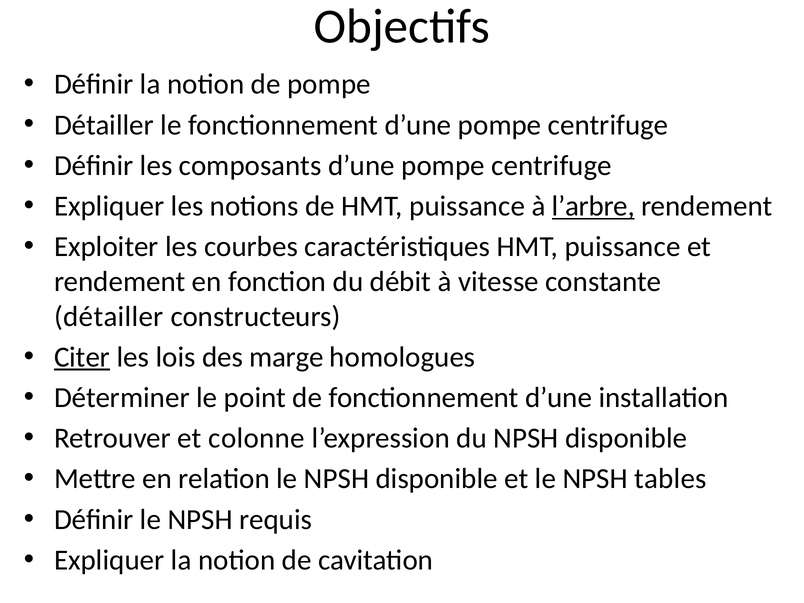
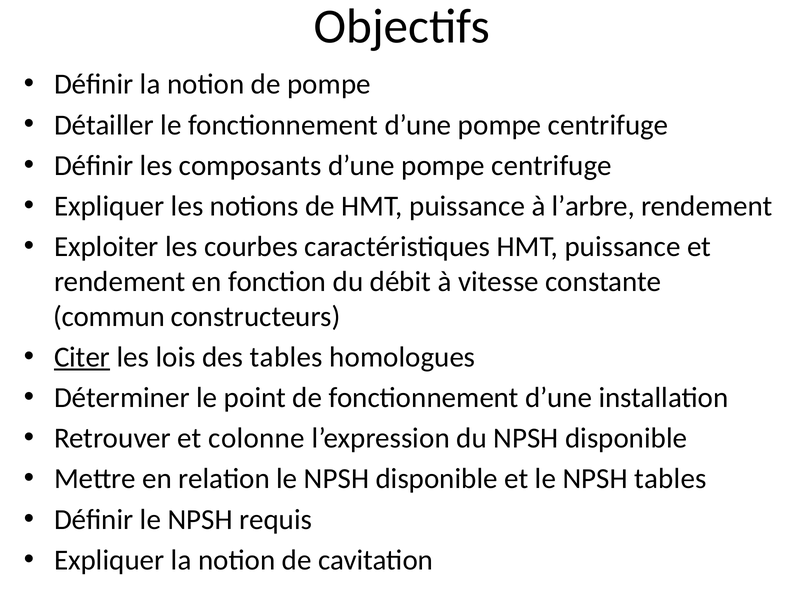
l’arbre underline: present -> none
détailler at (109, 316): détailler -> commun
des marge: marge -> tables
